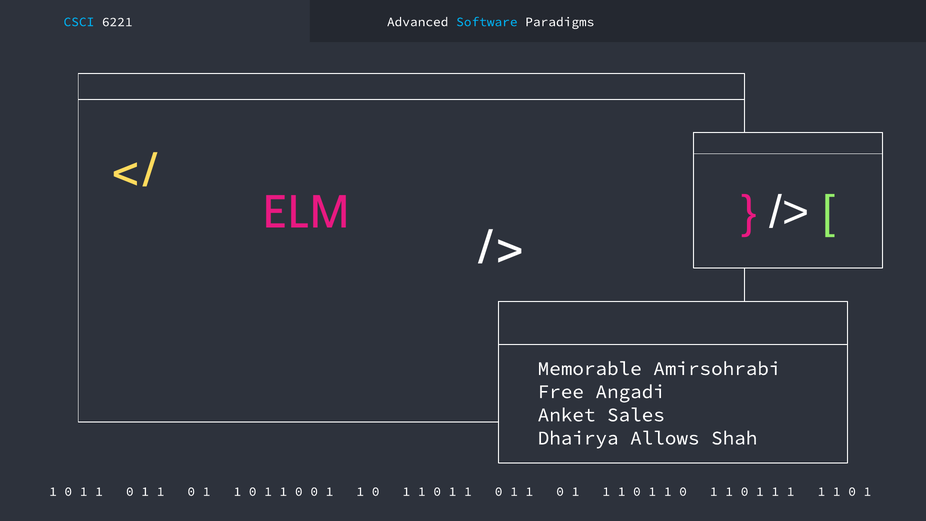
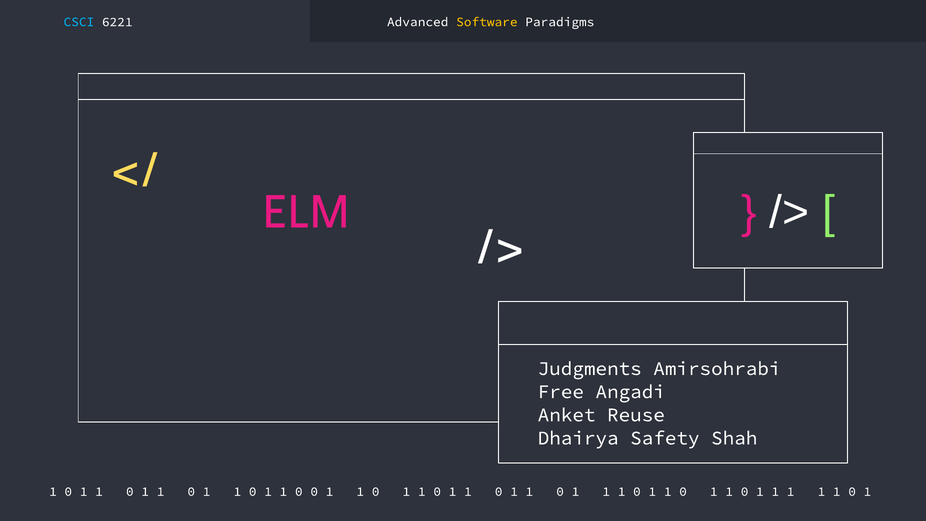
Software colour: light blue -> yellow
Memorable: Memorable -> Judgments
Sales: Sales -> Reuse
Allows: Allows -> Safety
